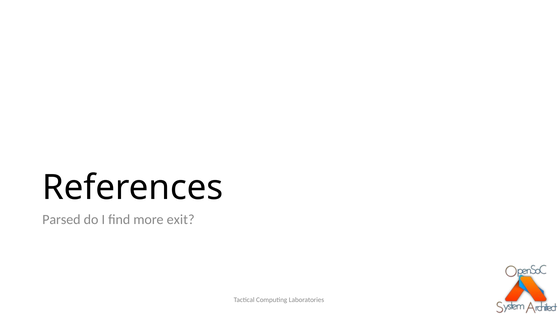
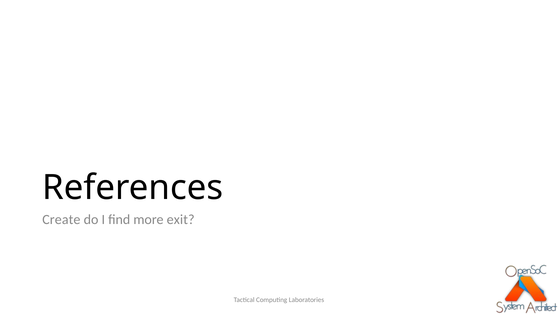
Parsed: Parsed -> Create
